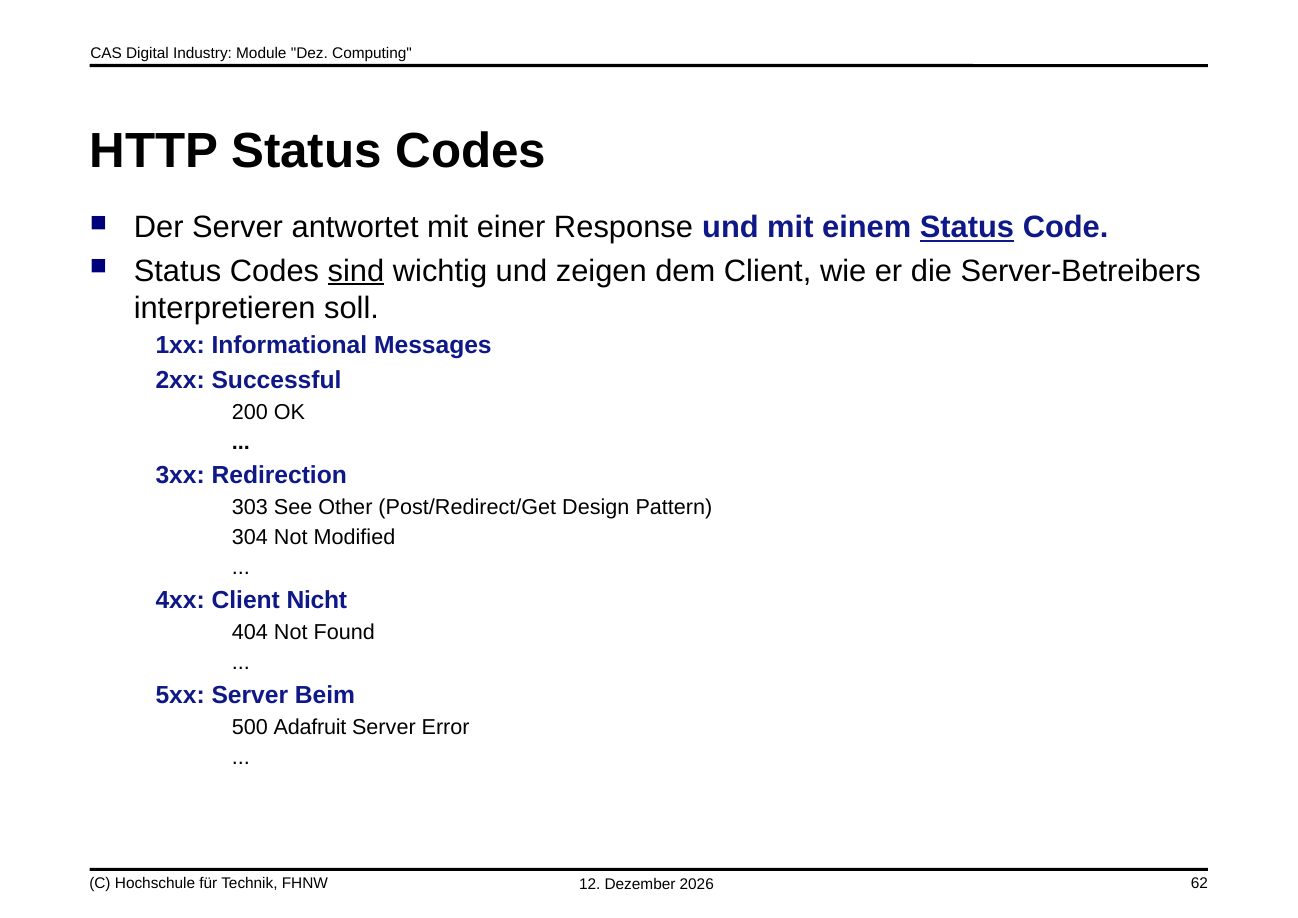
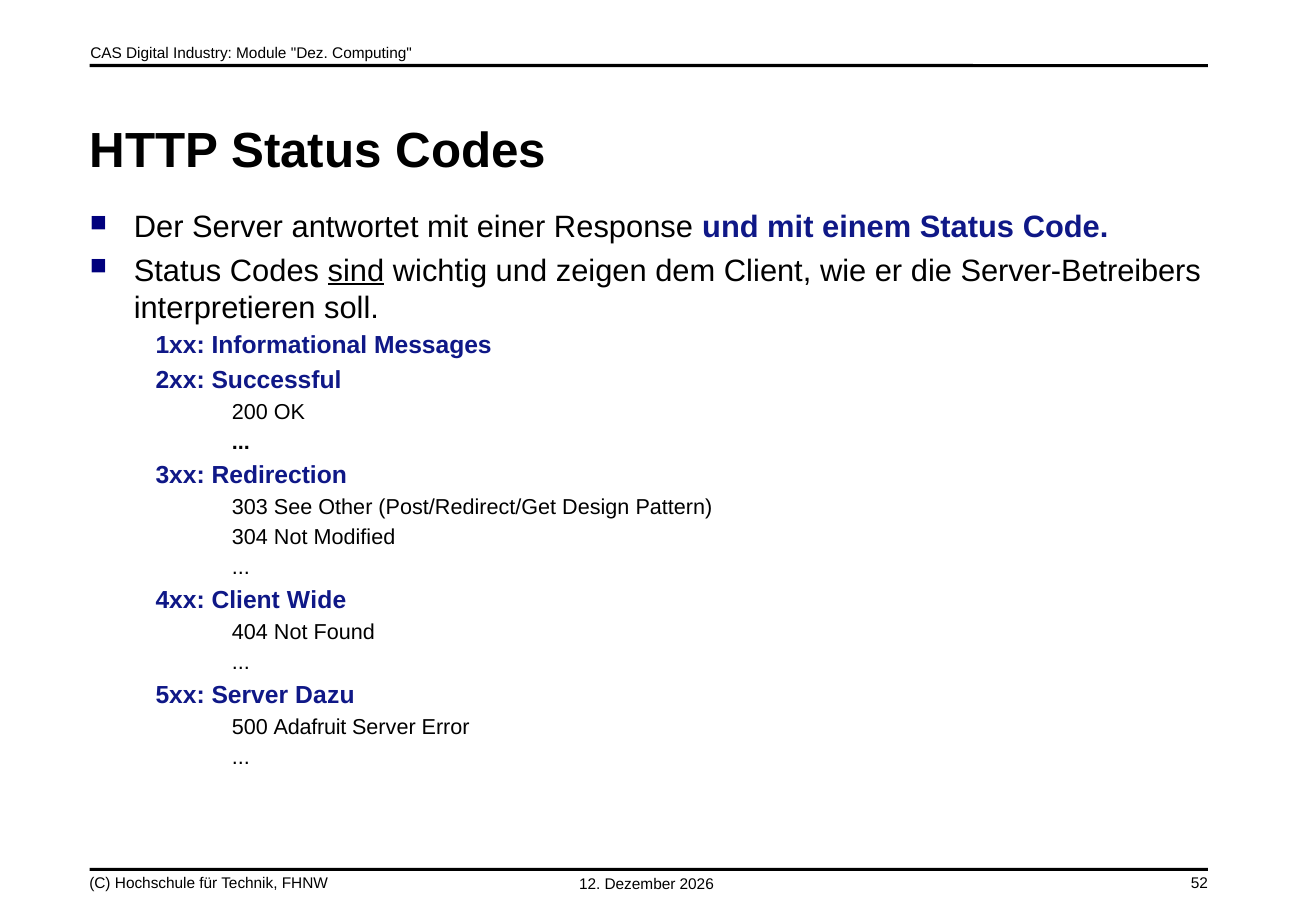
Status at (967, 228) underline: present -> none
Nicht: Nicht -> Wide
Beim: Beim -> Dazu
62: 62 -> 52
